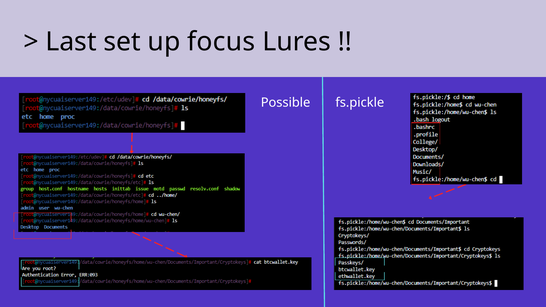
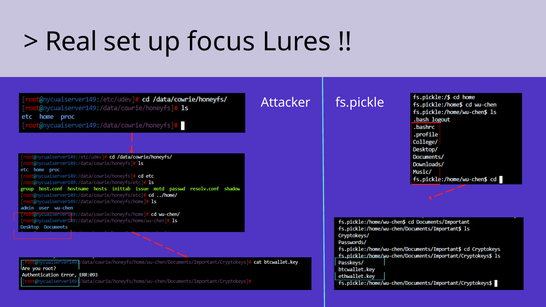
Last: Last -> Real
Possible: Possible -> Attacker
